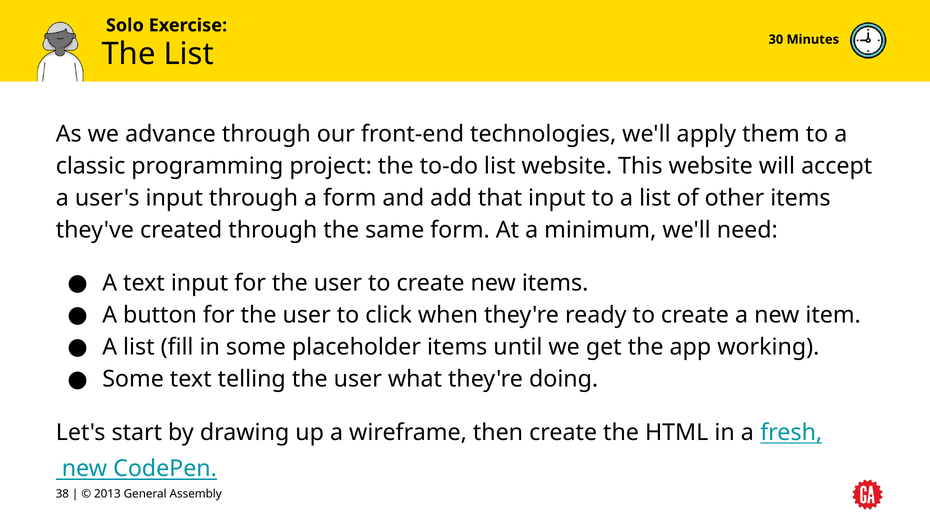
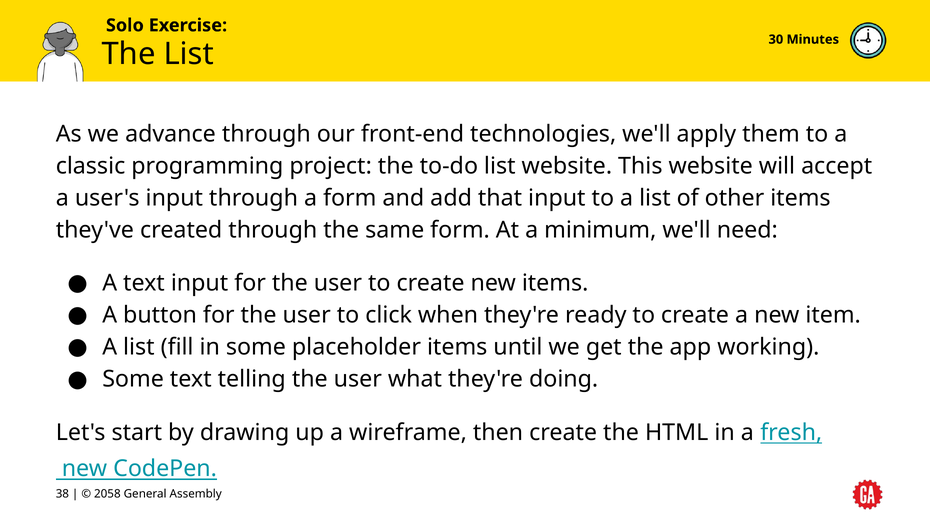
2013: 2013 -> 2058
